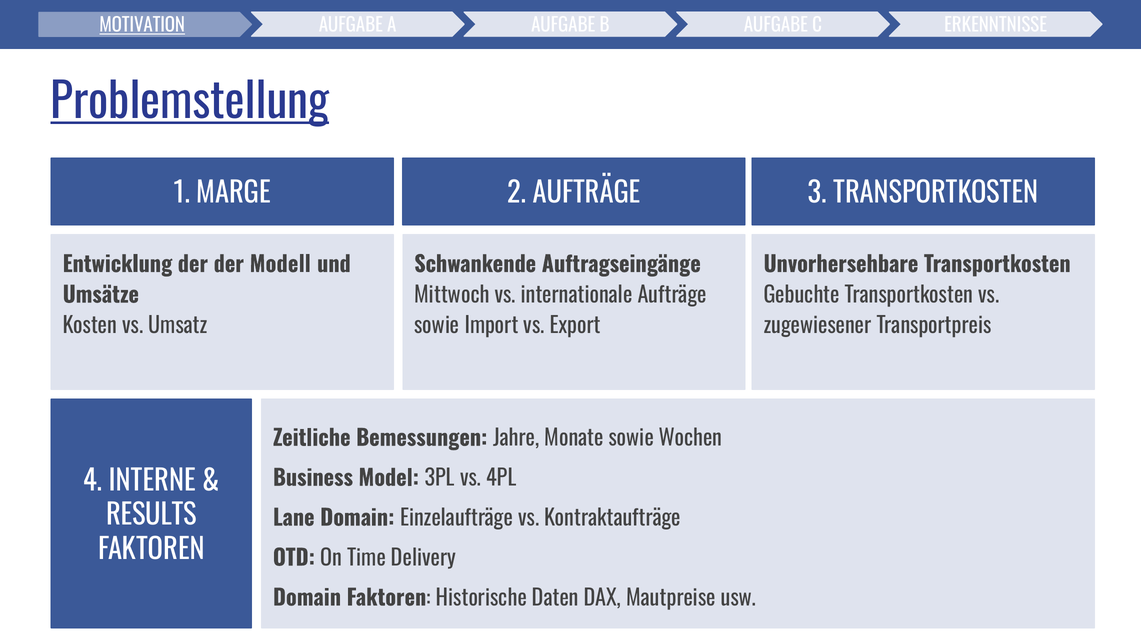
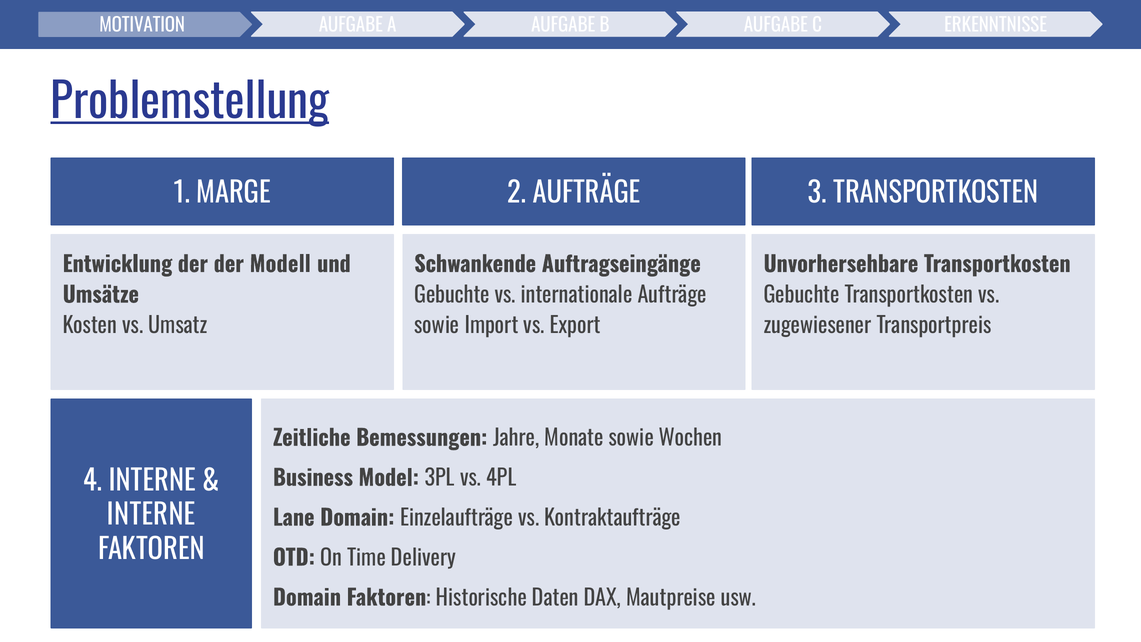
MOTIVATION underline: present -> none
Mittwoch at (452, 295): Mittwoch -> Gebuchte
RESULTS at (151, 515): RESULTS -> INTERNE
